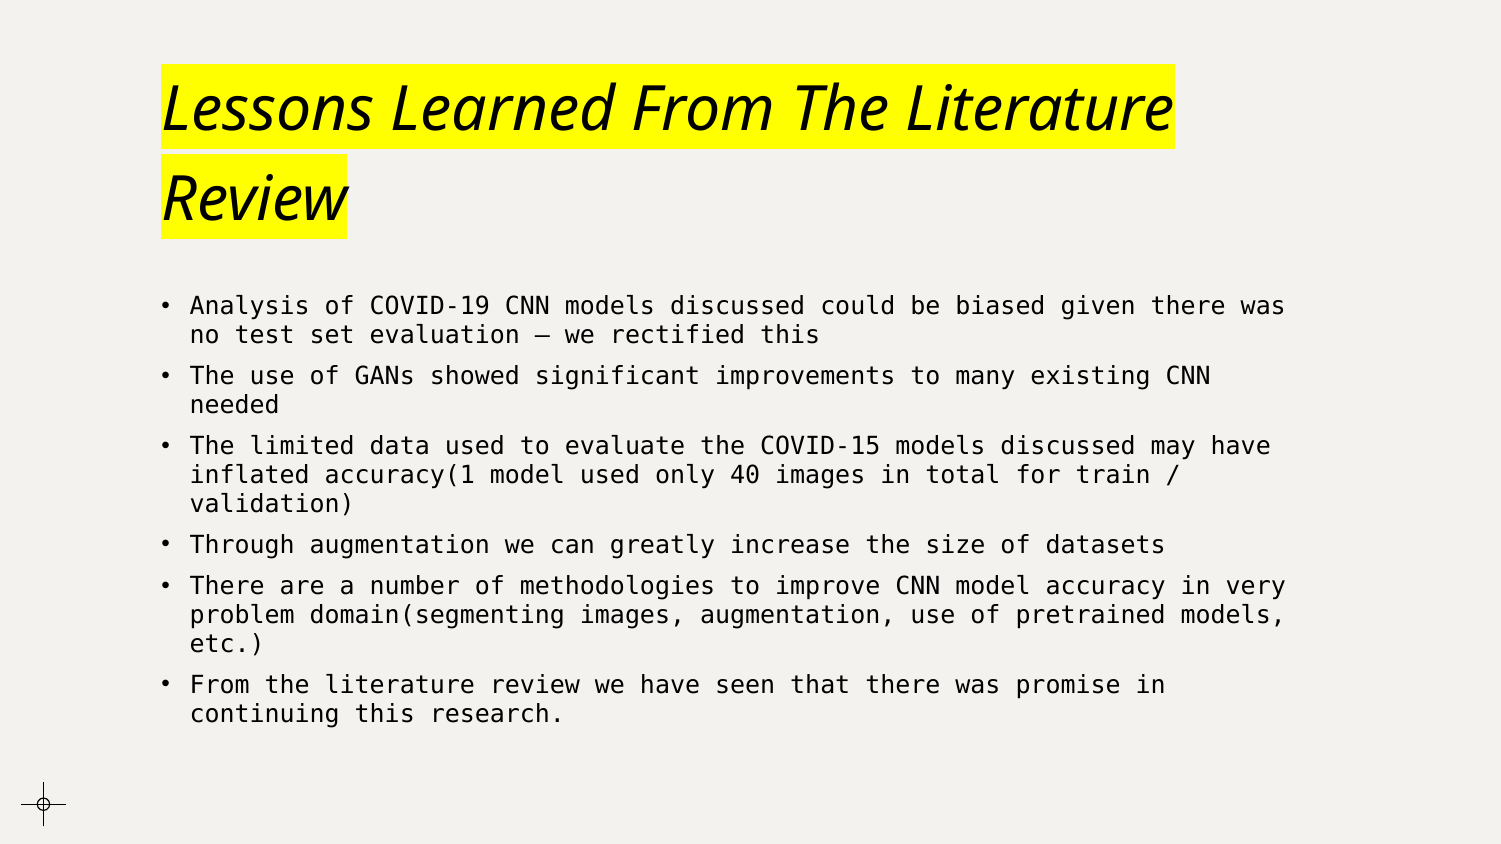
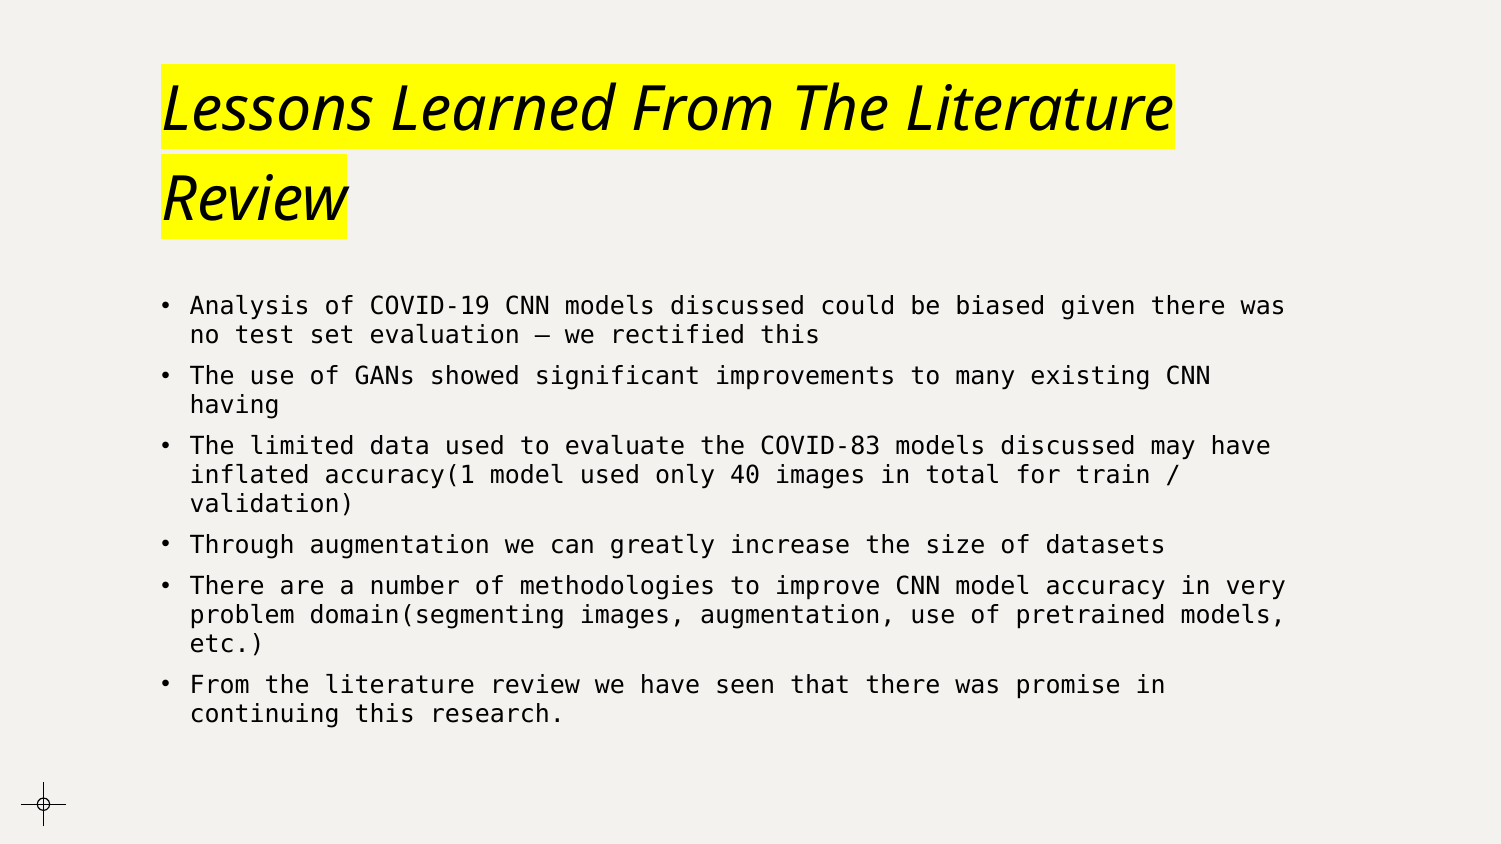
needed: needed -> having
COVID-15: COVID-15 -> COVID-83
